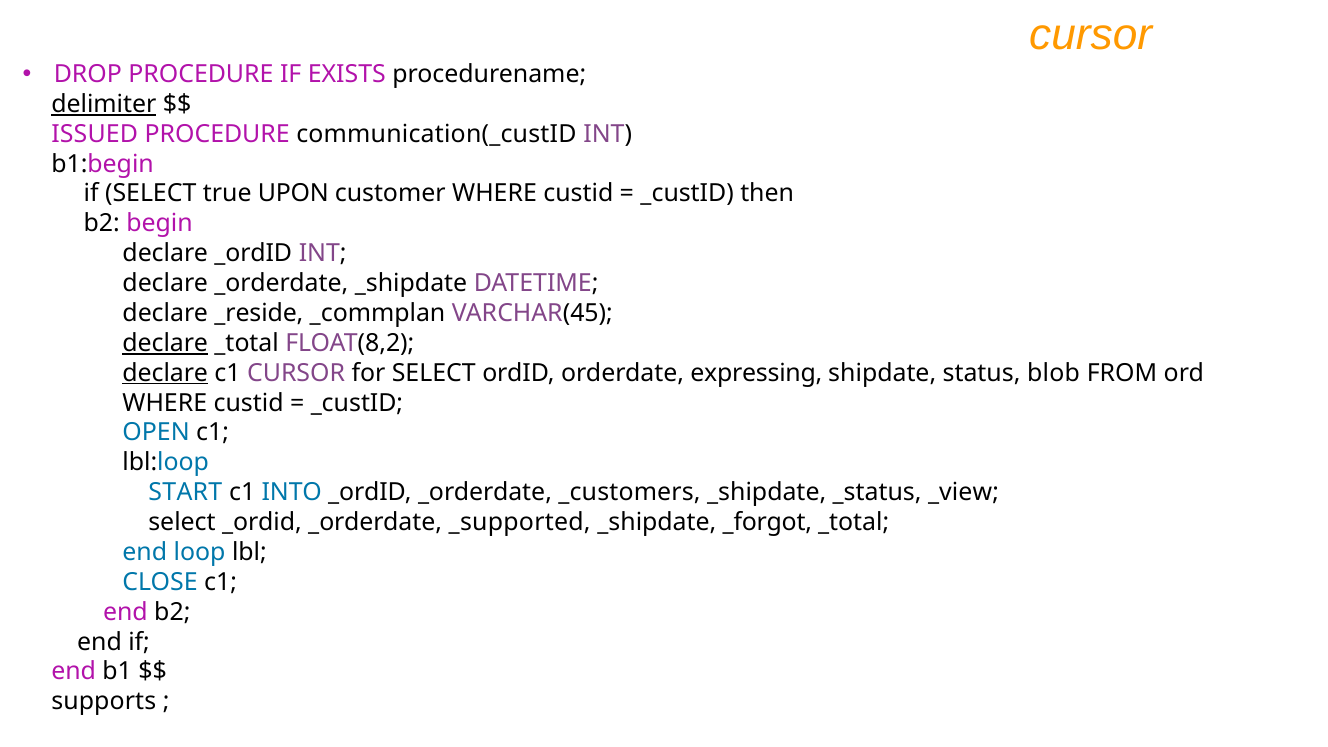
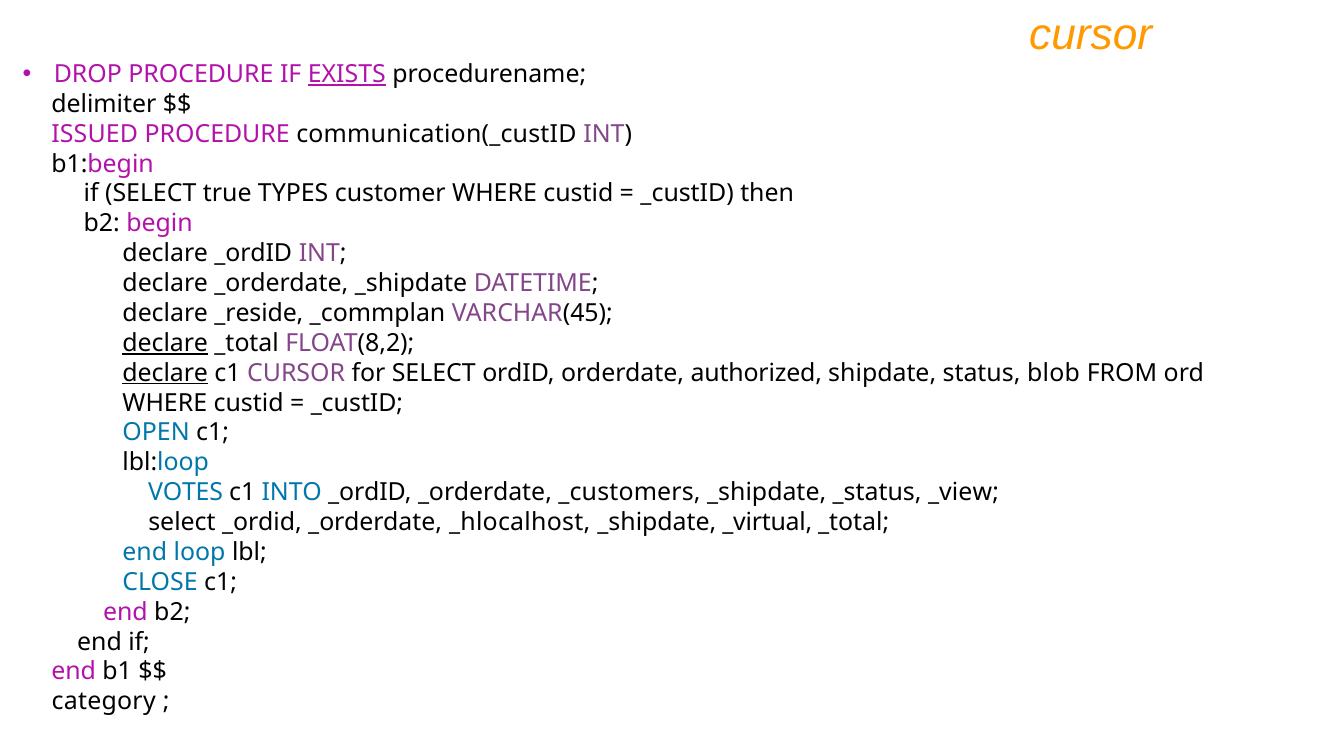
EXISTS underline: none -> present
delimiter underline: present -> none
UPON: UPON -> TYPES
expressing: expressing -> authorized
START: START -> VOTES
_supported: _supported -> _hlocalhost
_forgot: _forgot -> _virtual
supports: supports -> category
